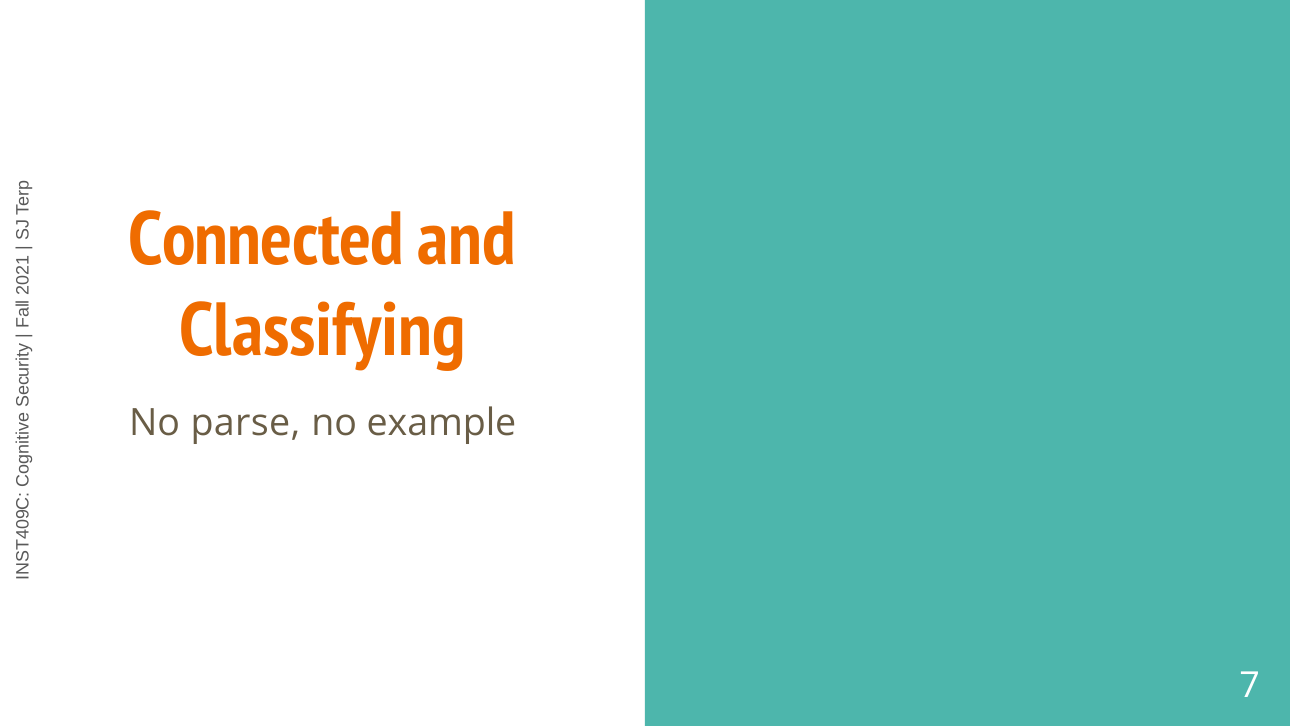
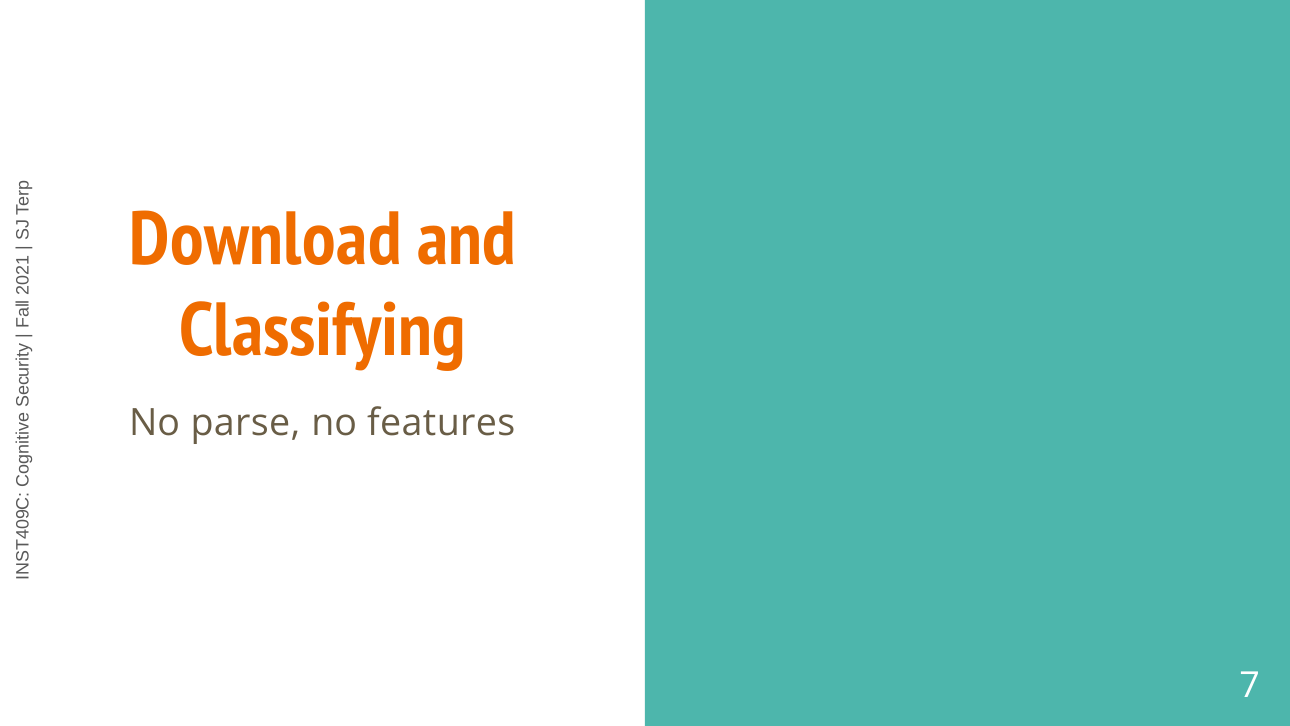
Connected: Connected -> Download
example: example -> features
